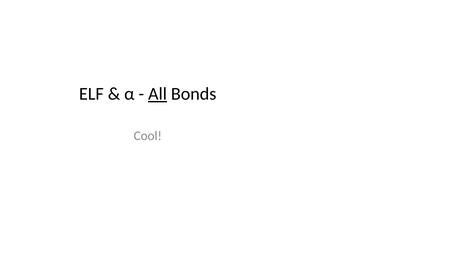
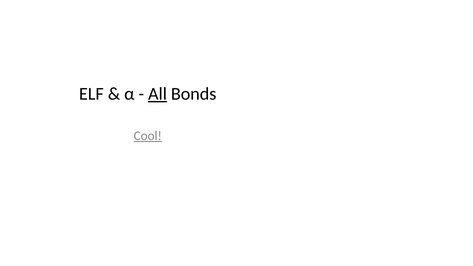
Cool underline: none -> present
